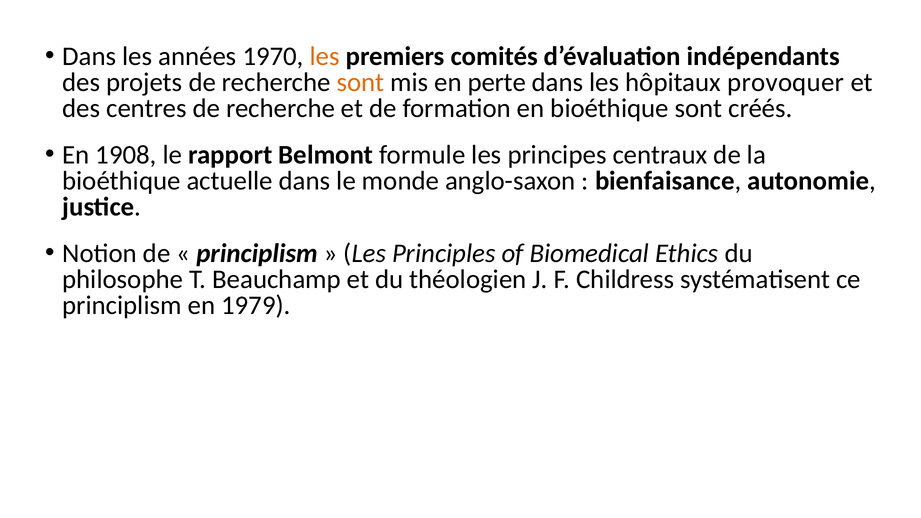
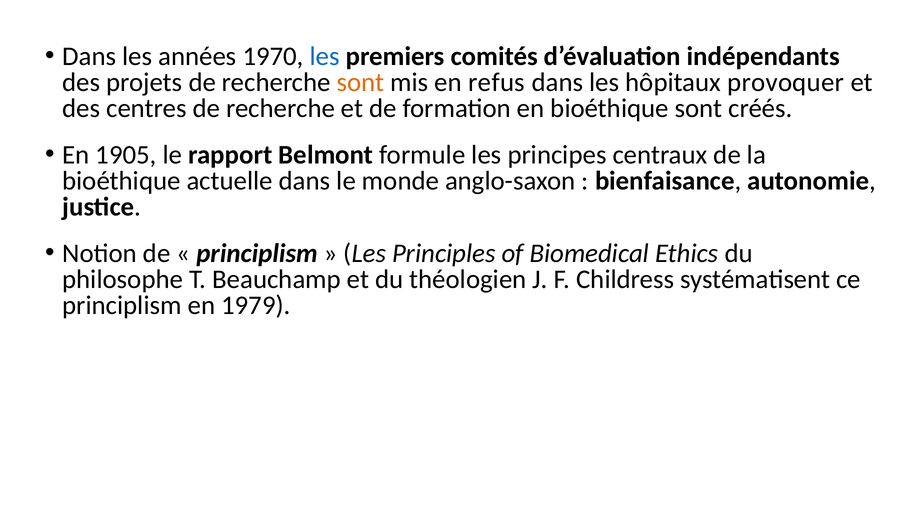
les at (325, 57) colour: orange -> blue
perte: perte -> refus
1908: 1908 -> 1905
